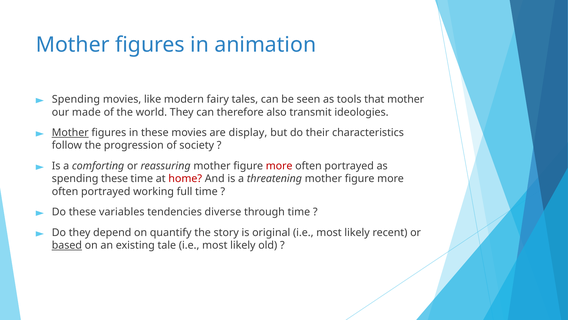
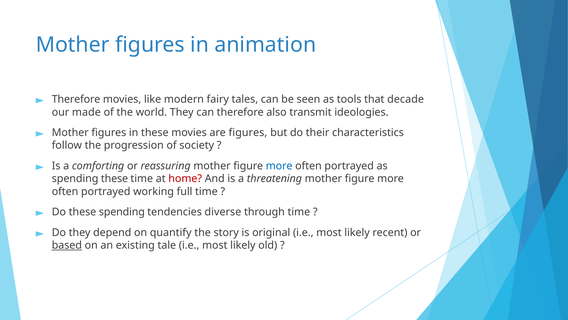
Spending at (76, 99): Spending -> Therefore
that mother: mother -> decade
Mother at (70, 132) underline: present -> none
are display: display -> figures
more at (279, 166) colour: red -> blue
these variables: variables -> spending
